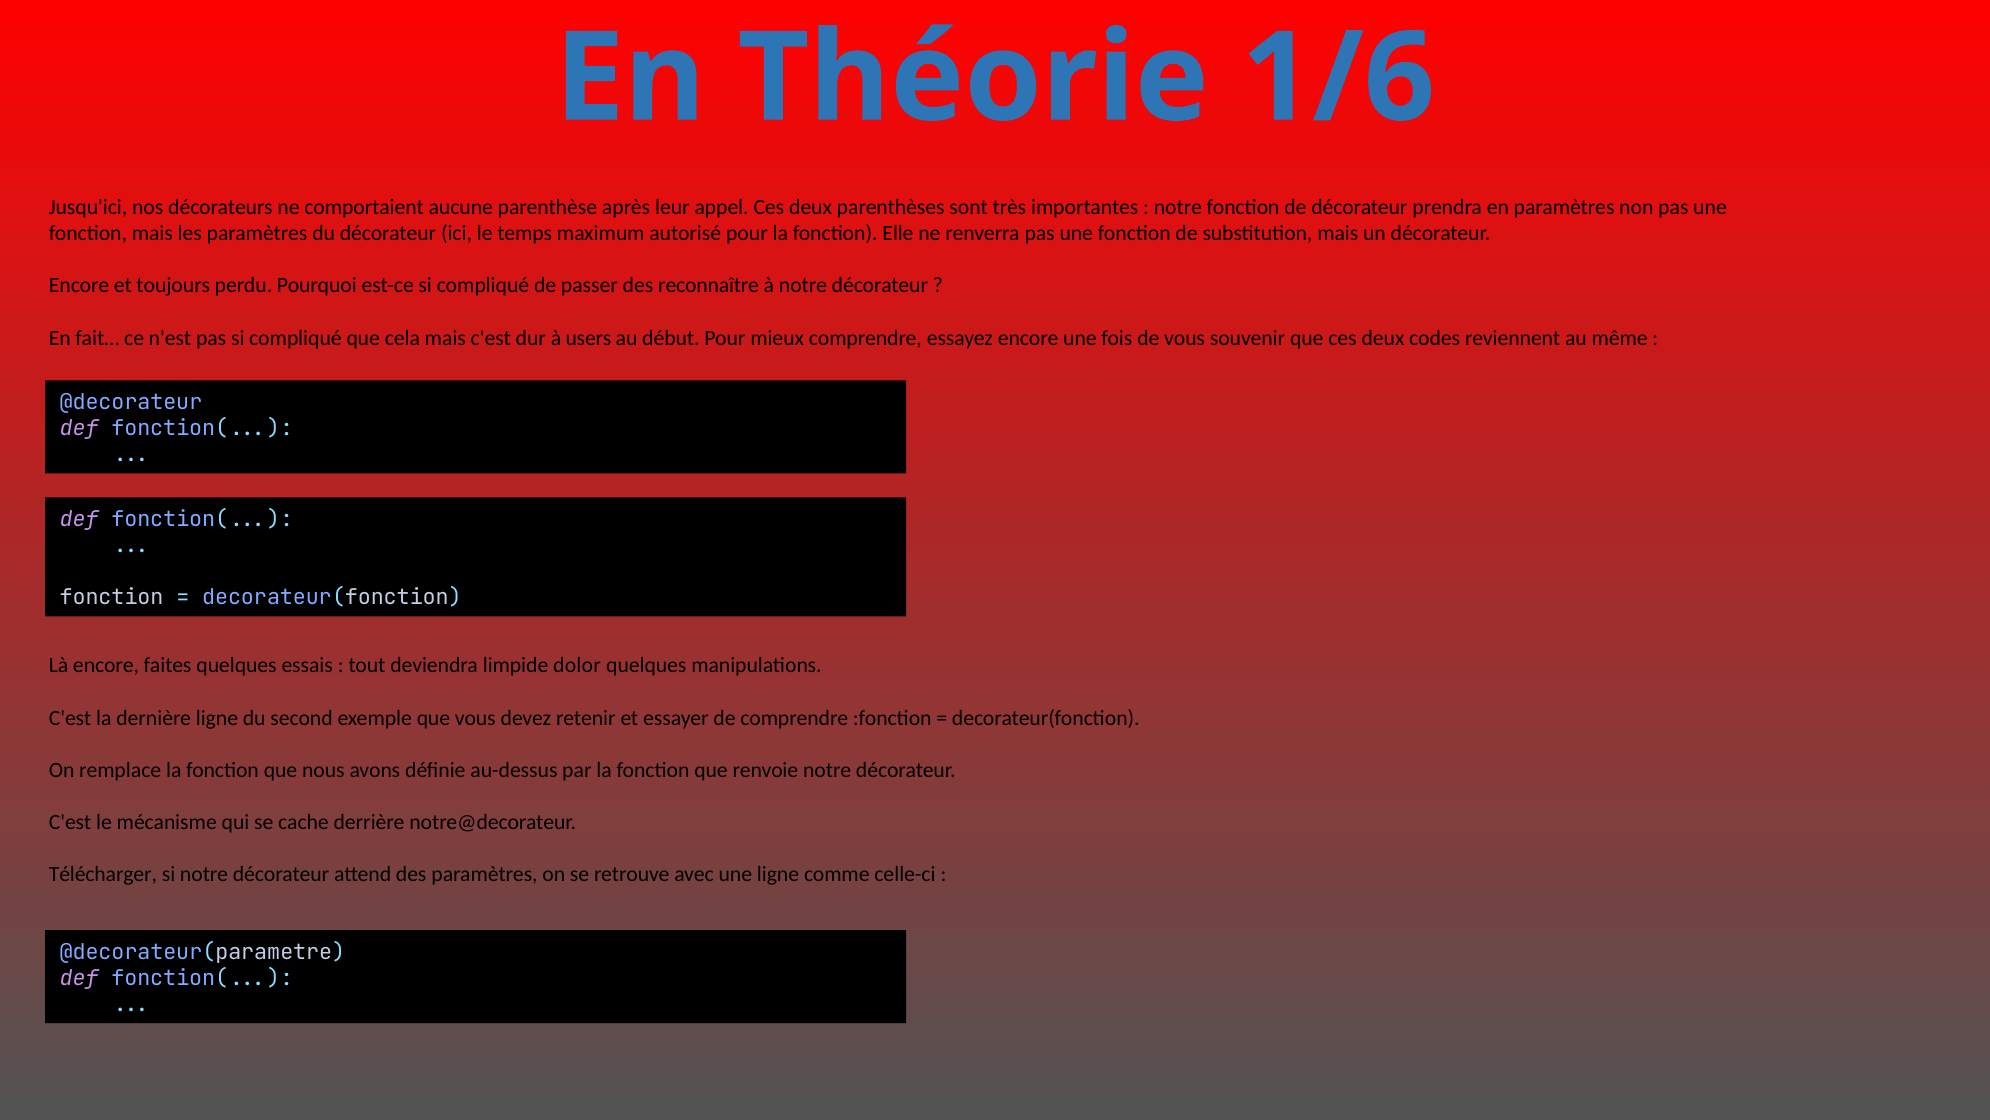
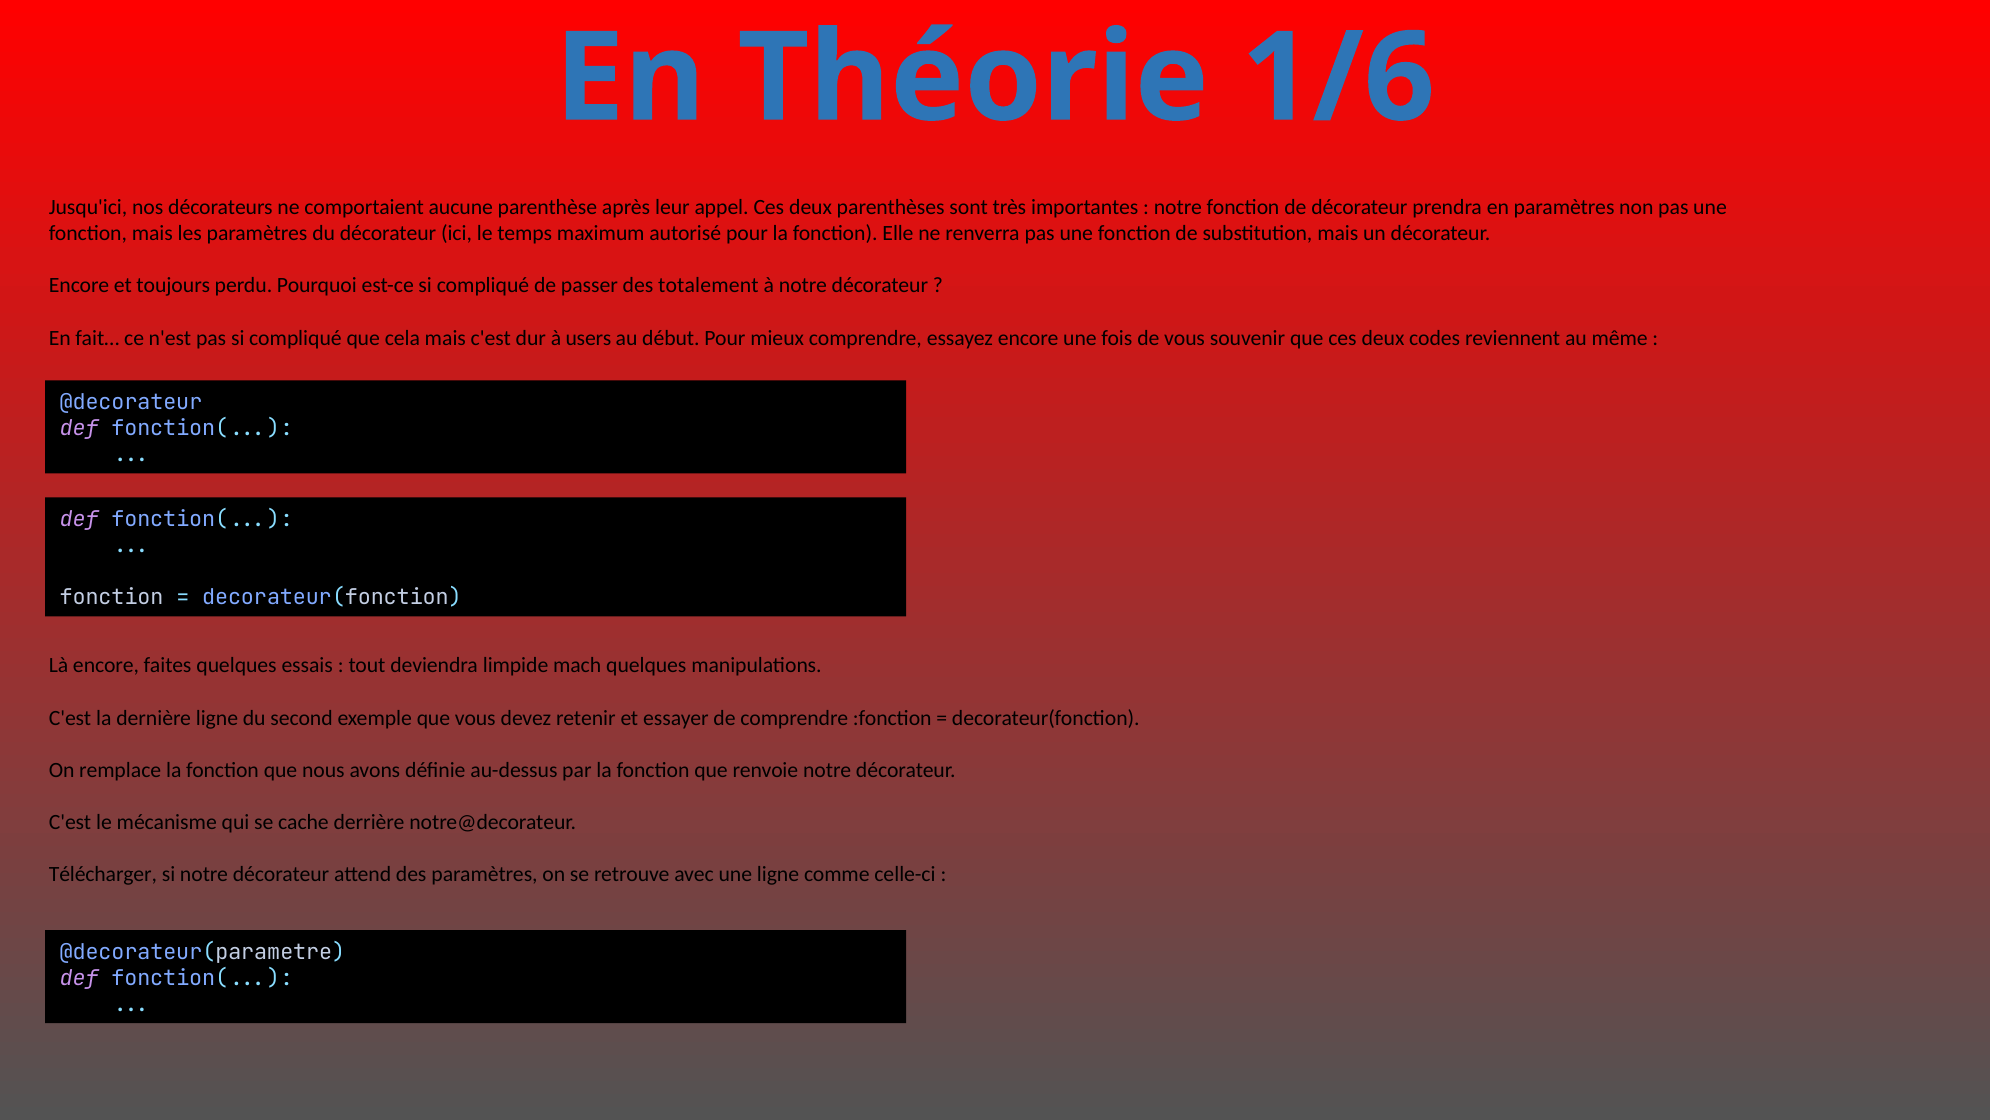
reconnaître: reconnaître -> totalement
dolor: dolor -> mach
